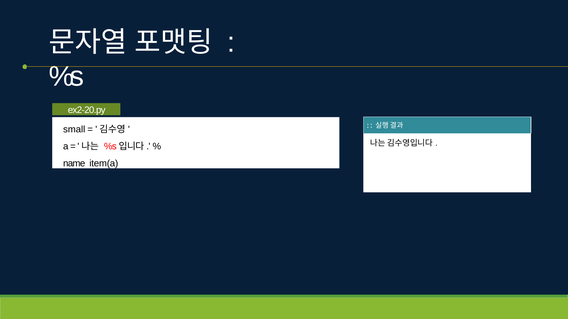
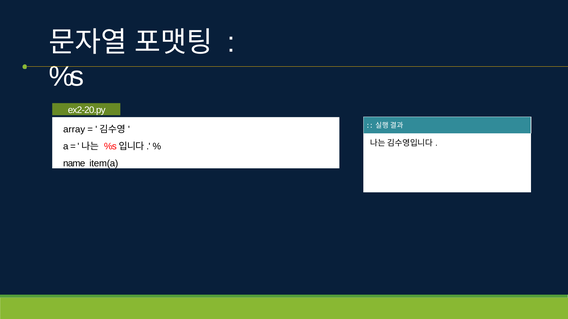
small: small -> array
